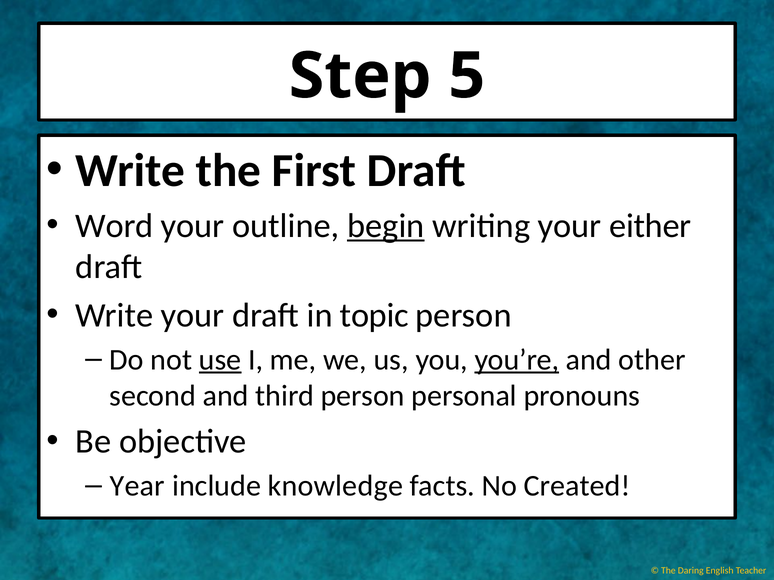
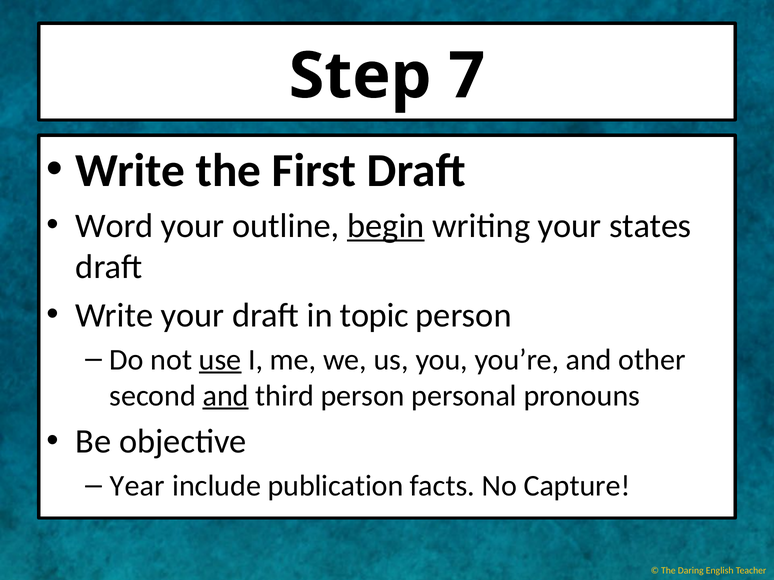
5: 5 -> 7
either: either -> states
you’re underline: present -> none
and at (226, 396) underline: none -> present
knowledge: knowledge -> publication
Created: Created -> Capture
